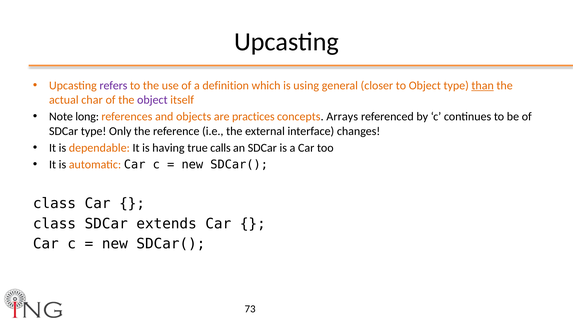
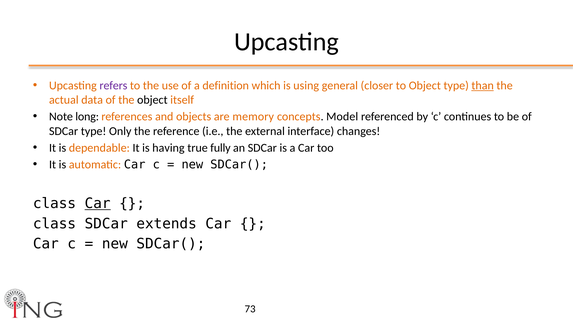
char: char -> data
object at (152, 100) colour: purple -> black
practices: practices -> memory
Arrays: Arrays -> Model
calls: calls -> fully
Car at (98, 203) underline: none -> present
